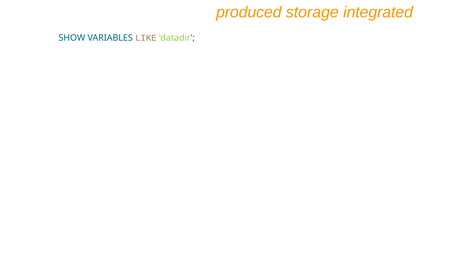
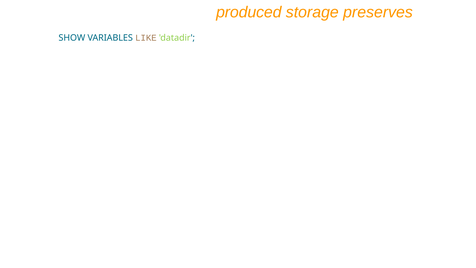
integrated: integrated -> preserves
